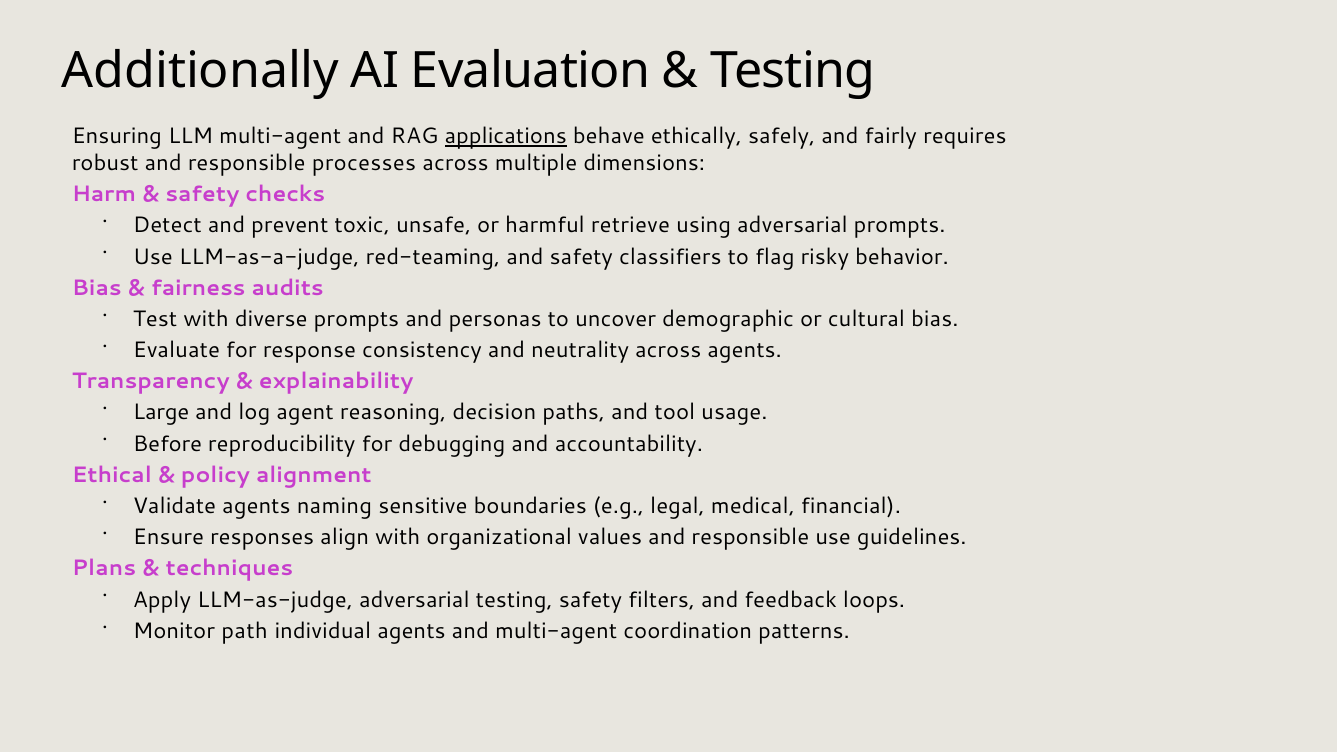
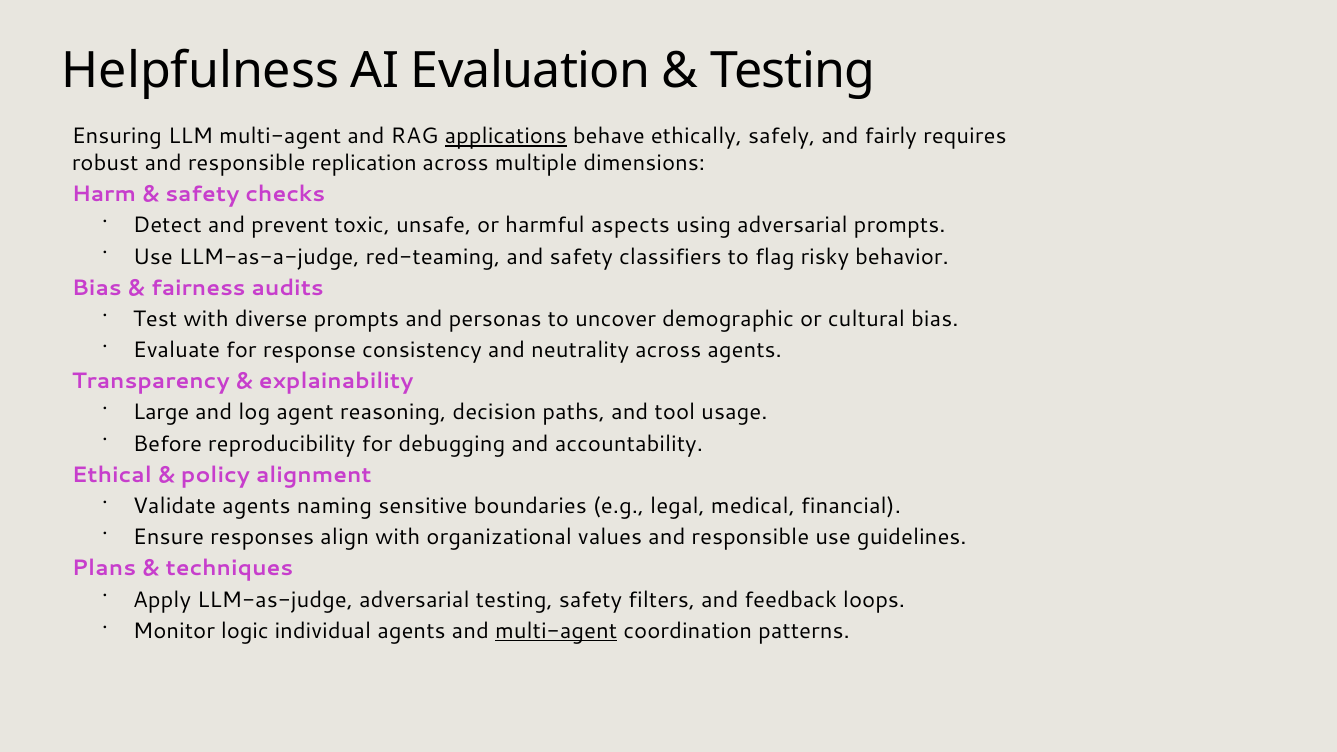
Additionally: Additionally -> Helpfulness
processes: processes -> replication
retrieve: retrieve -> aspects
path: path -> logic
multi-agent at (556, 631) underline: none -> present
